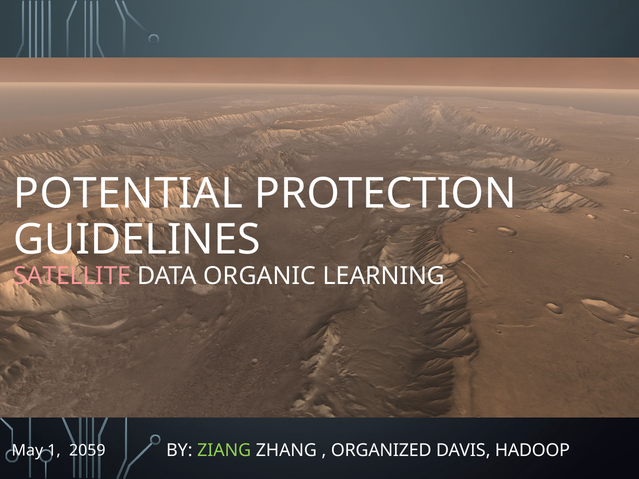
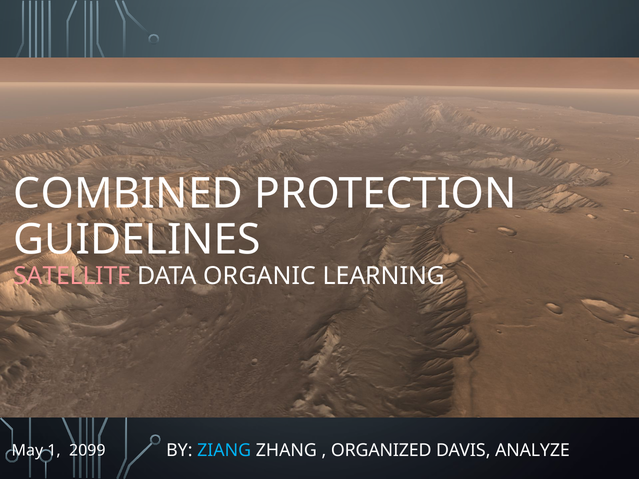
POTENTIAL: POTENTIAL -> COMBINED
ZIANG colour: light green -> light blue
HADOOP: HADOOP -> ANALYZE
2059: 2059 -> 2099
